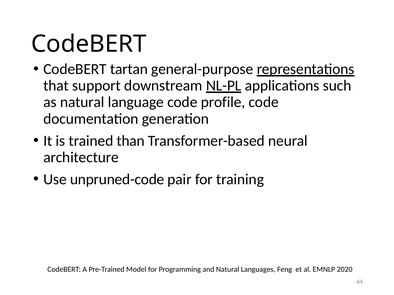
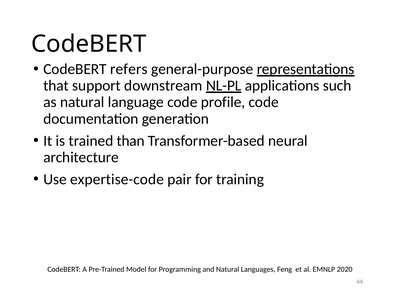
tartan: tartan -> refers
unpruned-code: unpruned-code -> expertise-code
